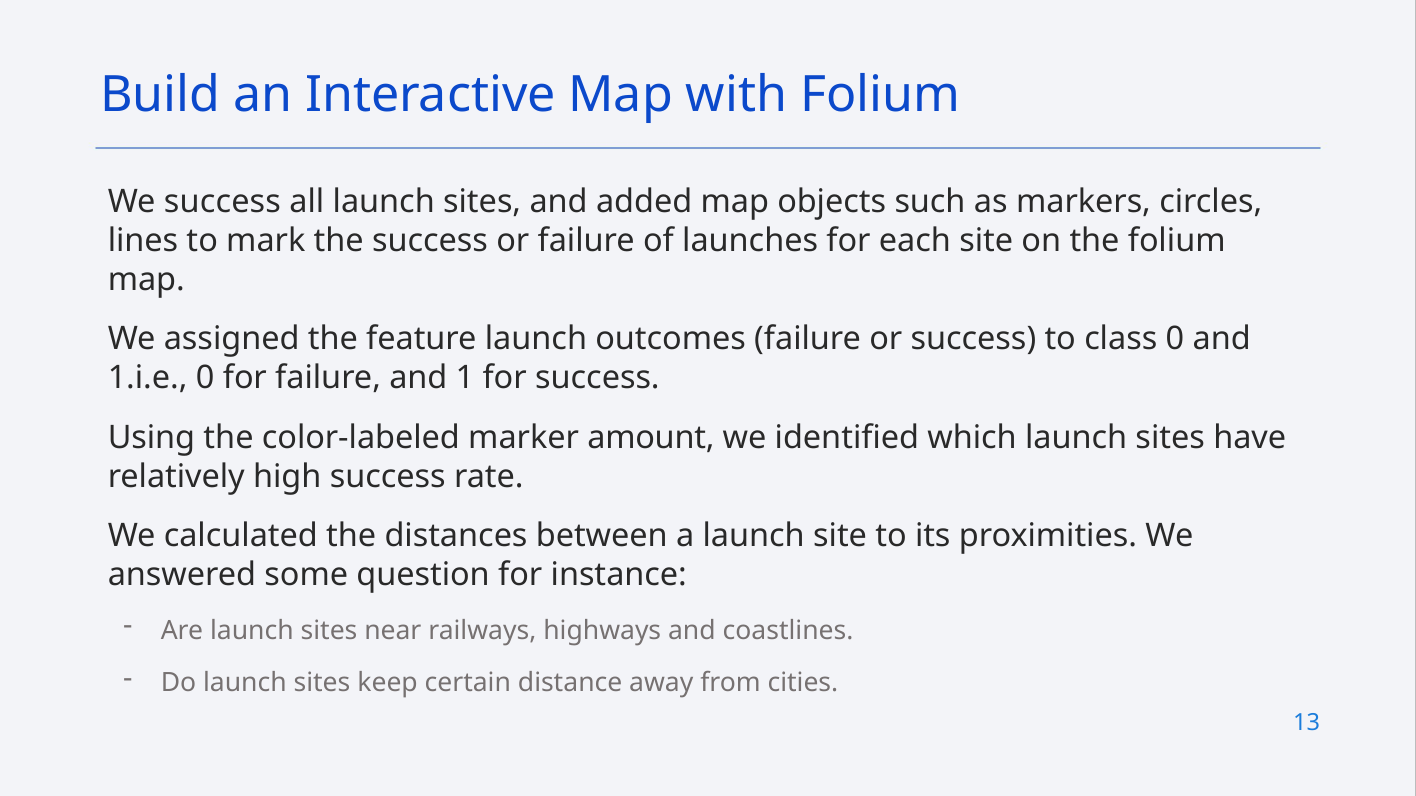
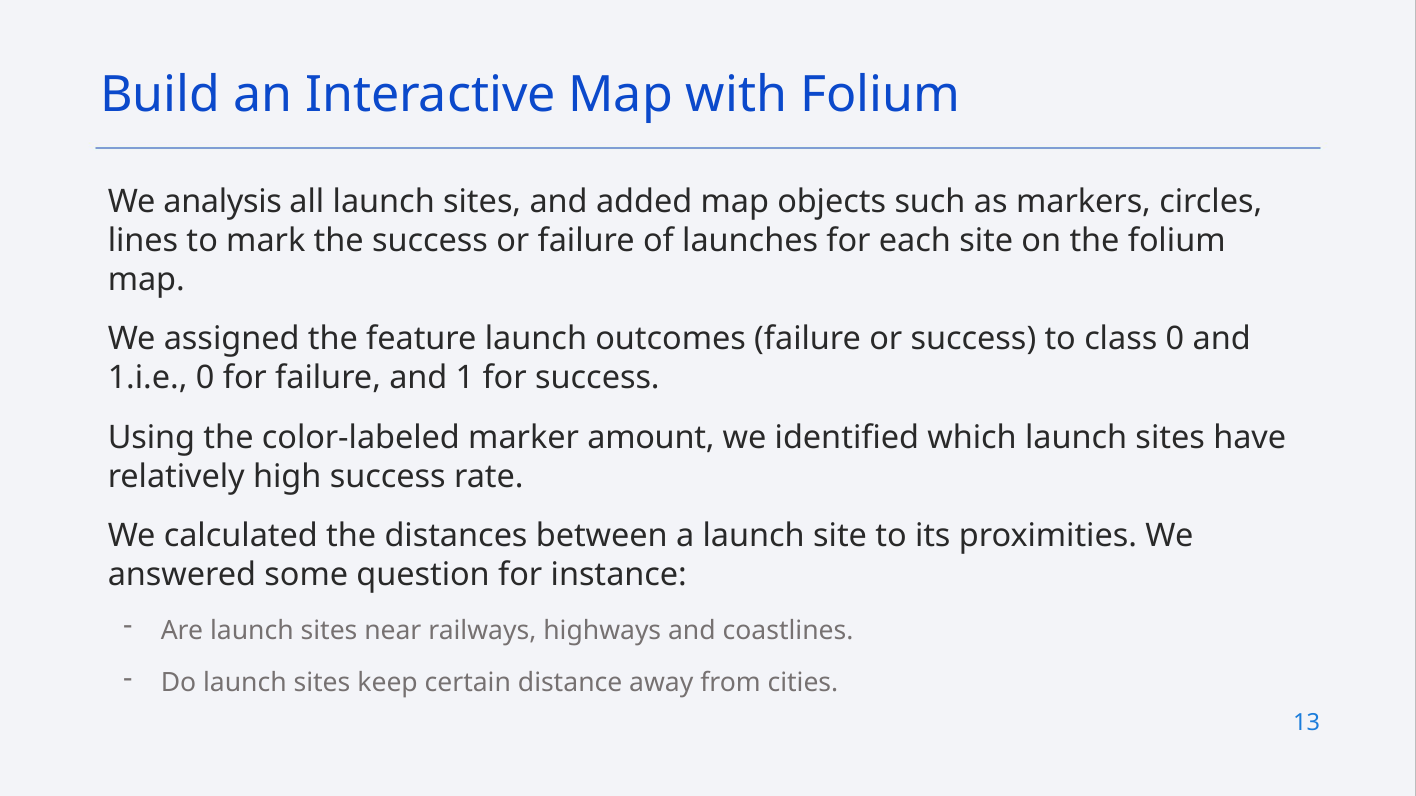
We success: success -> analysis
